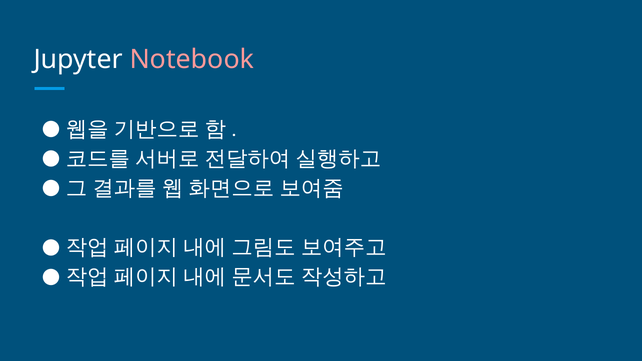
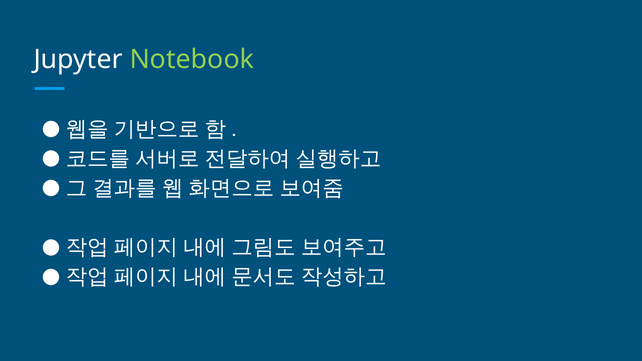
Notebook colour: pink -> light green
